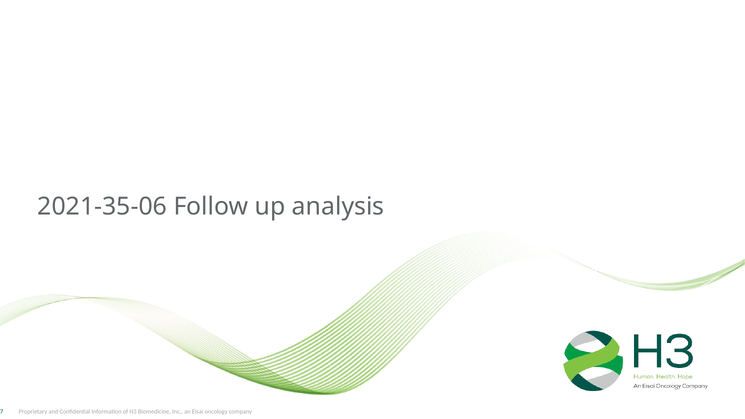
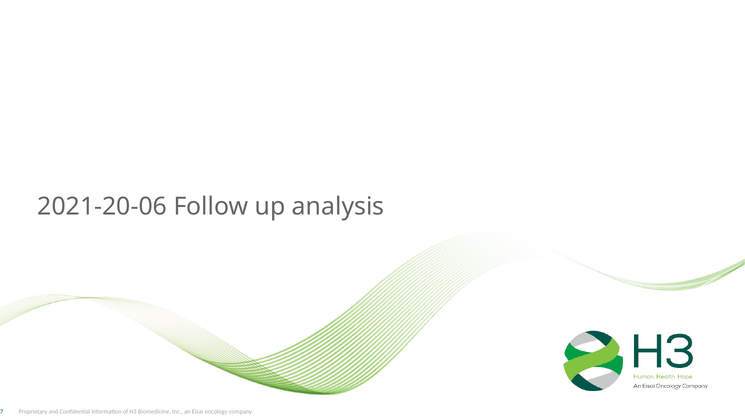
2021-35-06: 2021-35-06 -> 2021-20-06
